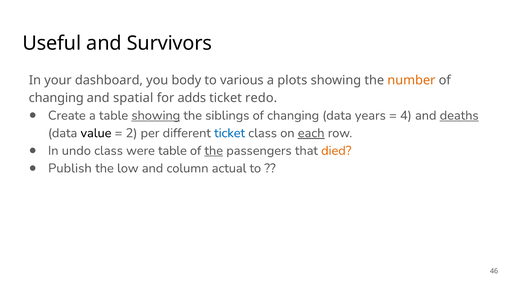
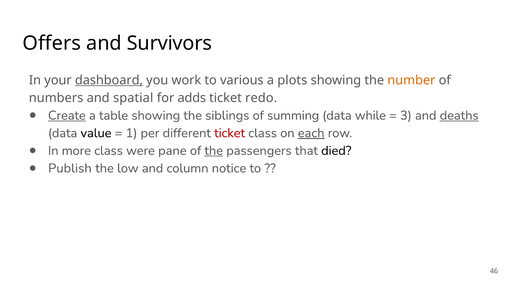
Useful: Useful -> Offers
dashboard underline: none -> present
body: body -> work
changing at (56, 98): changing -> numbers
Create underline: none -> present
showing at (156, 115) underline: present -> none
changing at (293, 115): changing -> summing
years: years -> while
4: 4 -> 3
2: 2 -> 1
ticket at (230, 133) colour: blue -> red
undo: undo -> more
were table: table -> pane
died colour: orange -> black
actual: actual -> notice
